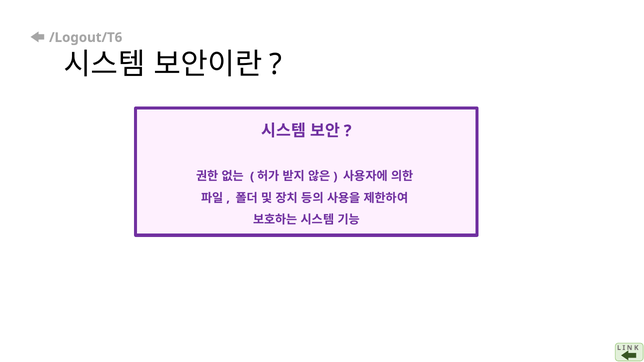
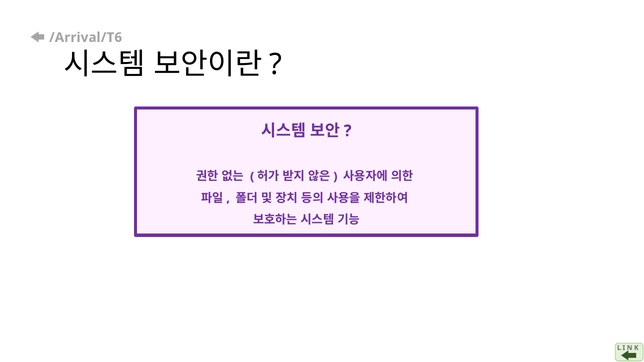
/Logout/T6: /Logout/T6 -> /Arrival/T6
